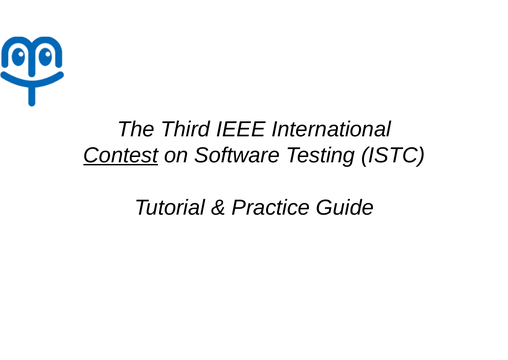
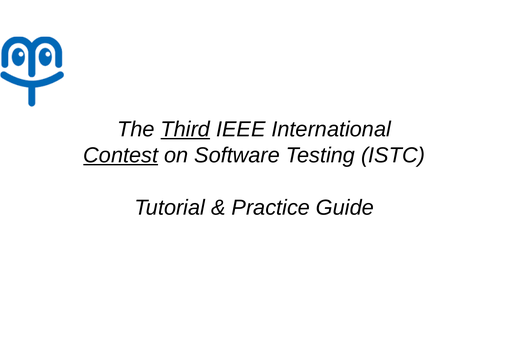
Third underline: none -> present
